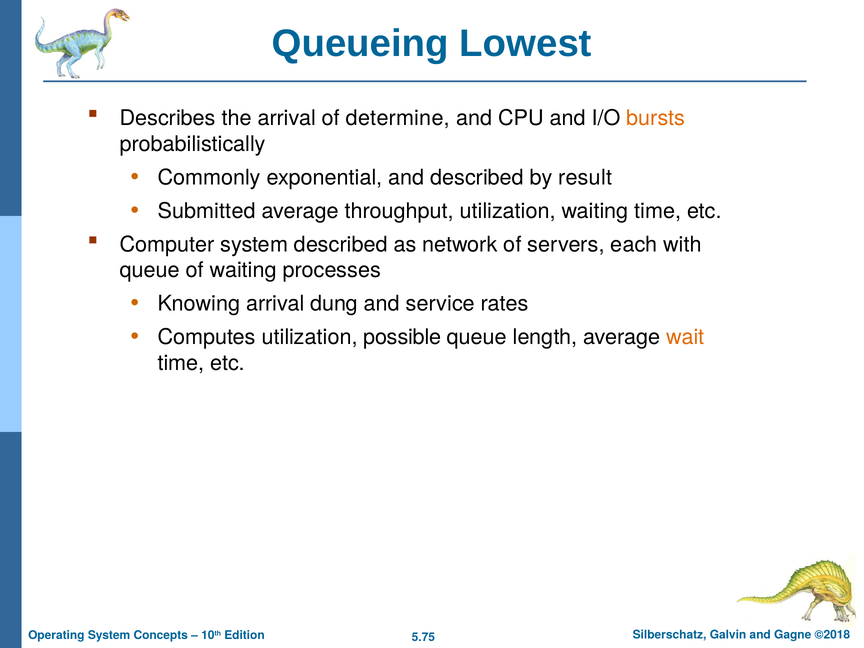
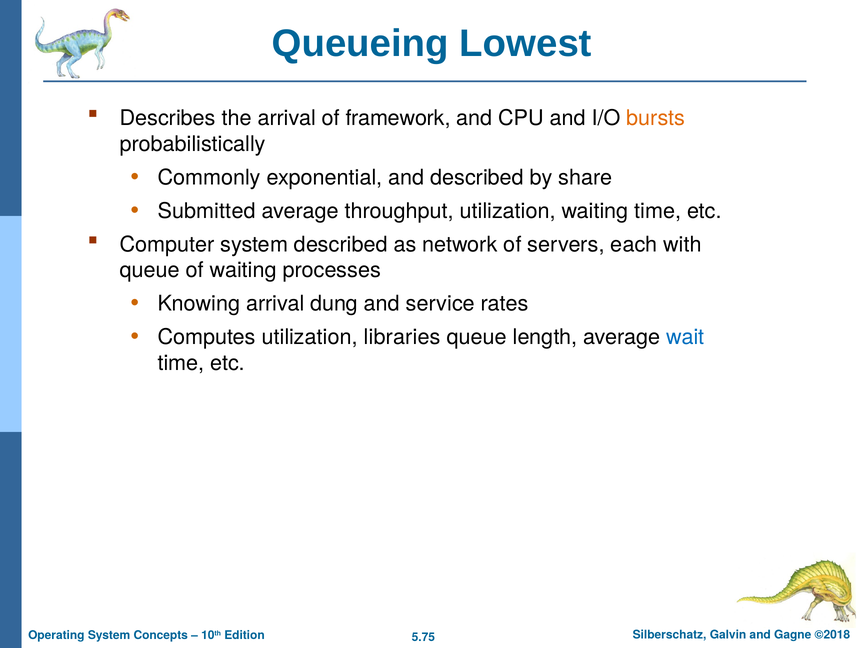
determine: determine -> framework
result: result -> share
possible: possible -> libraries
wait colour: orange -> blue
